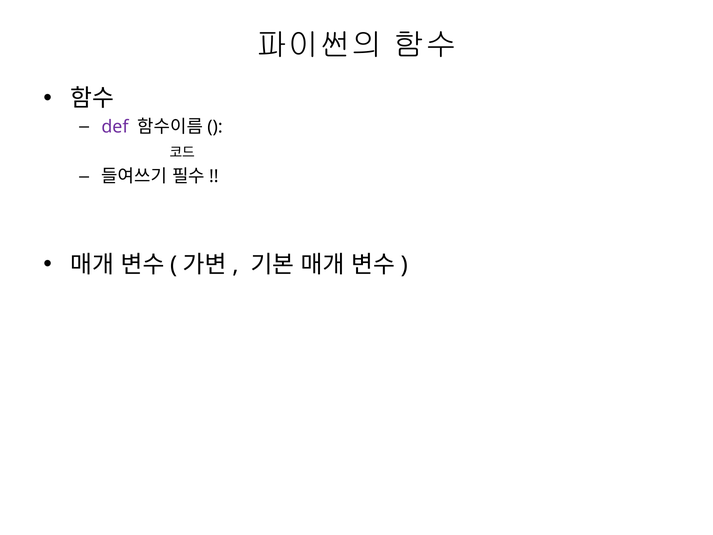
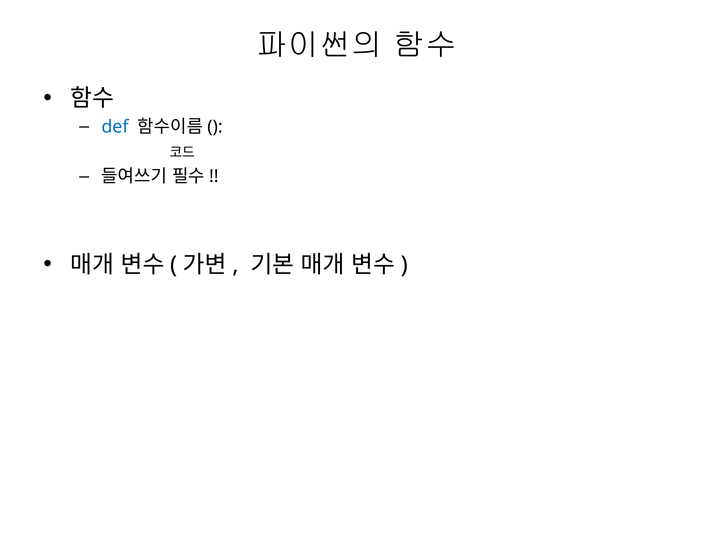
def colour: purple -> blue
